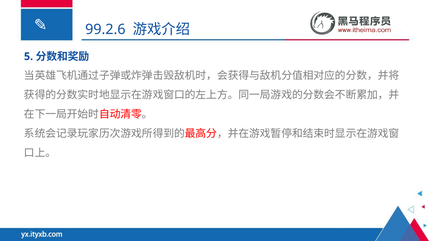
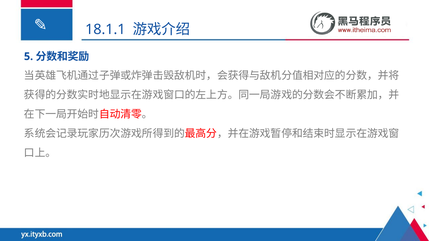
99.2.6: 99.2.6 -> 18.1.1
